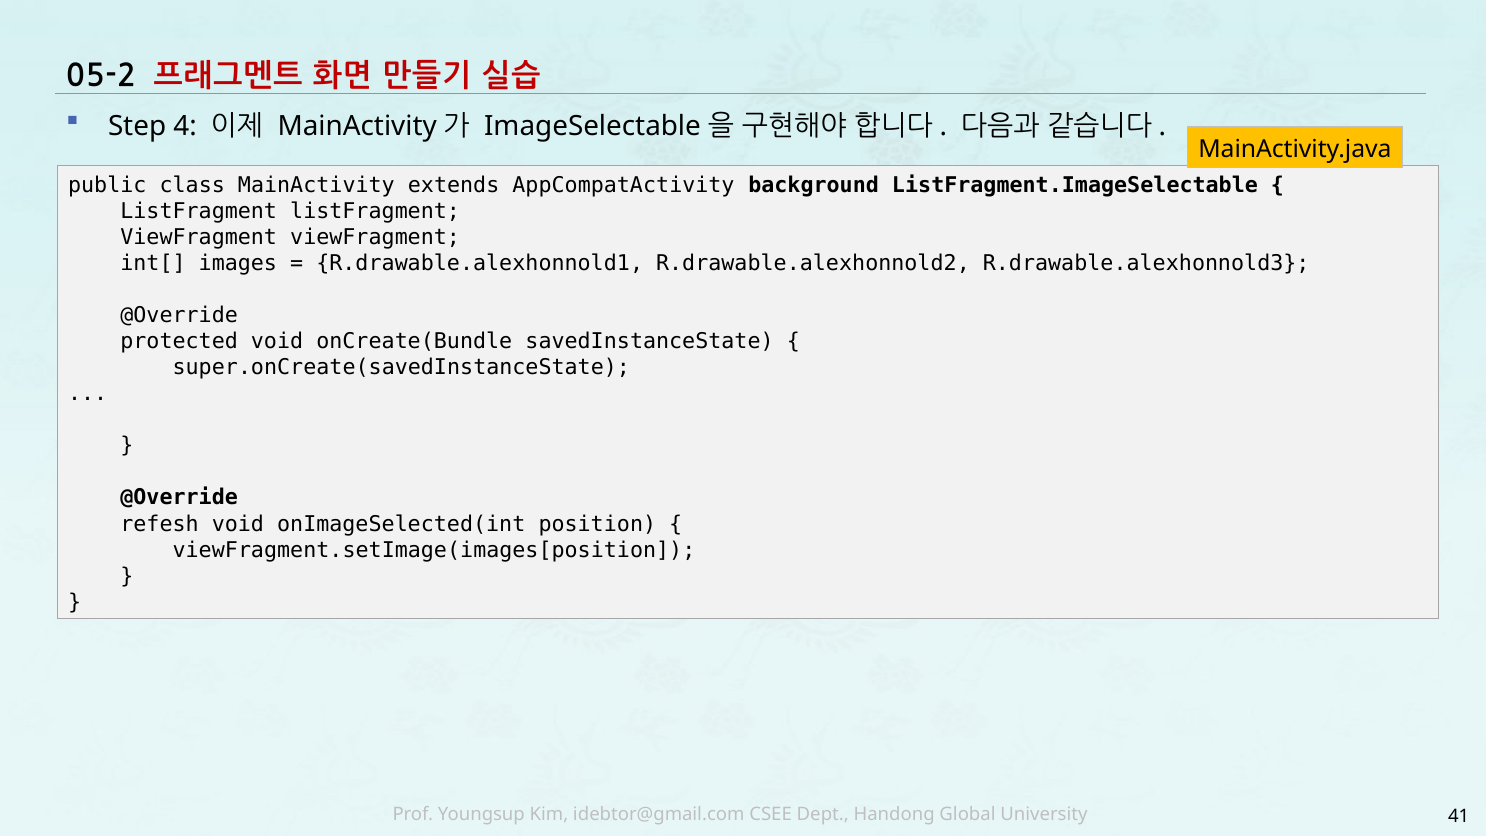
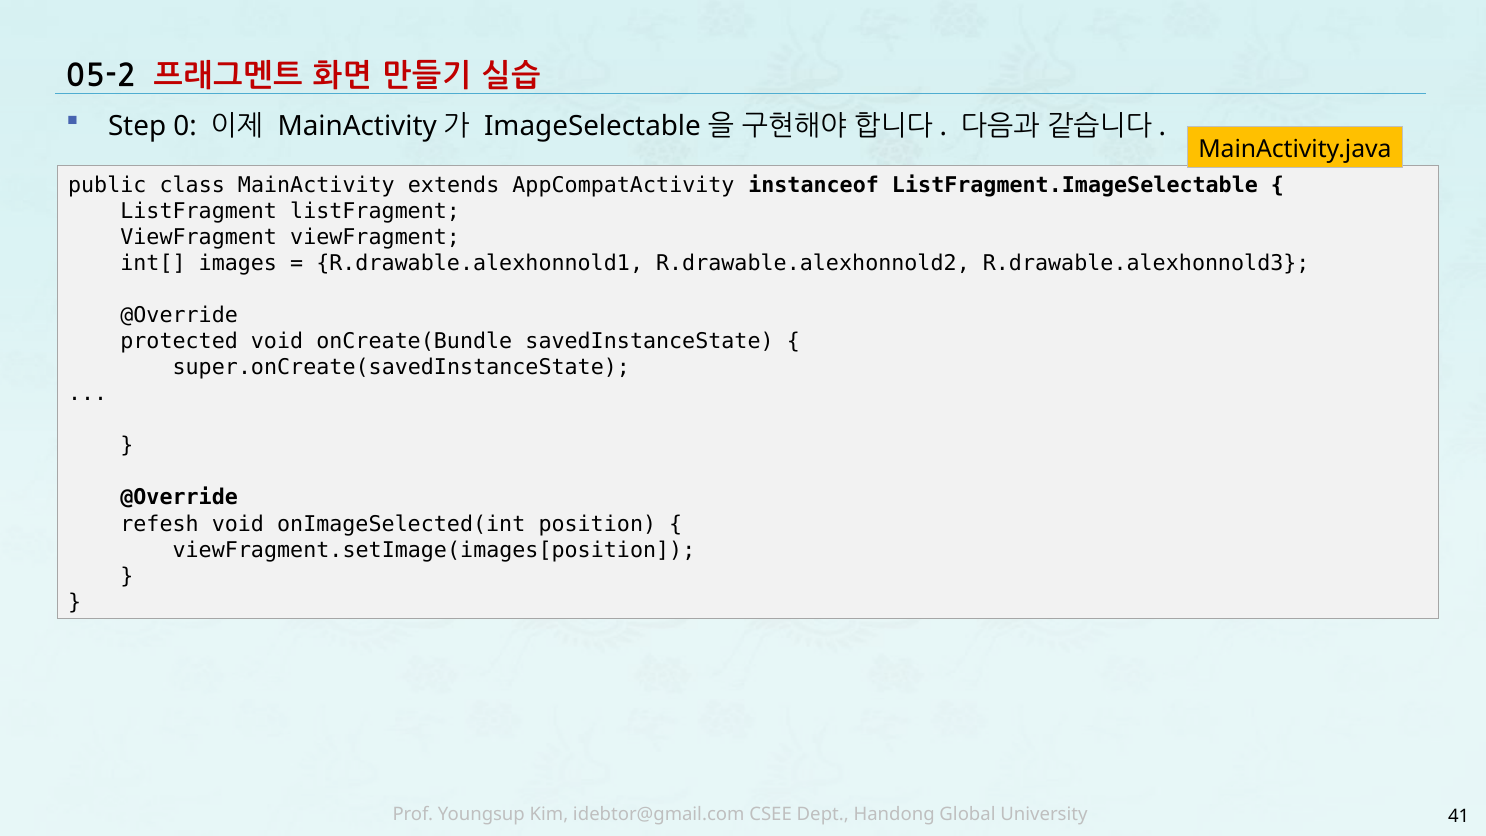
4: 4 -> 0
background: background -> instanceof
